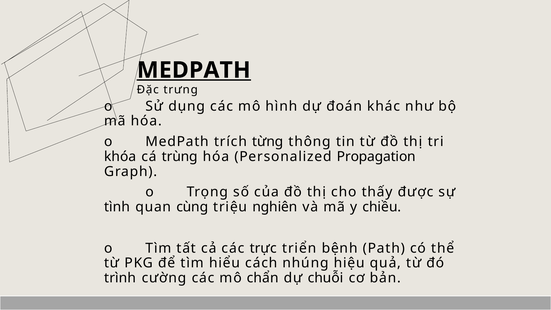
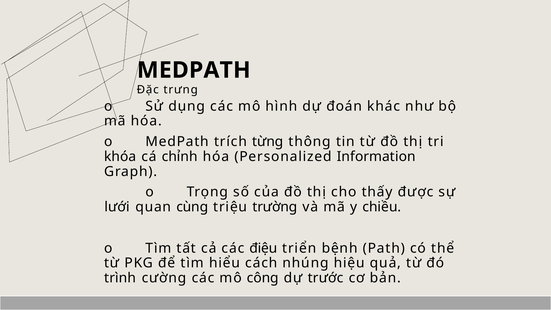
MEDPATH at (194, 70) underline: present -> none
trùng: trùng -> chỉnh
Propagation: Propagation -> Information
tình: tình -> lưới
nghiên: nghiên -> trường
trực: trực -> điệu
chẩn: chẩn -> công
chuỗi: chuỗi -> trước
